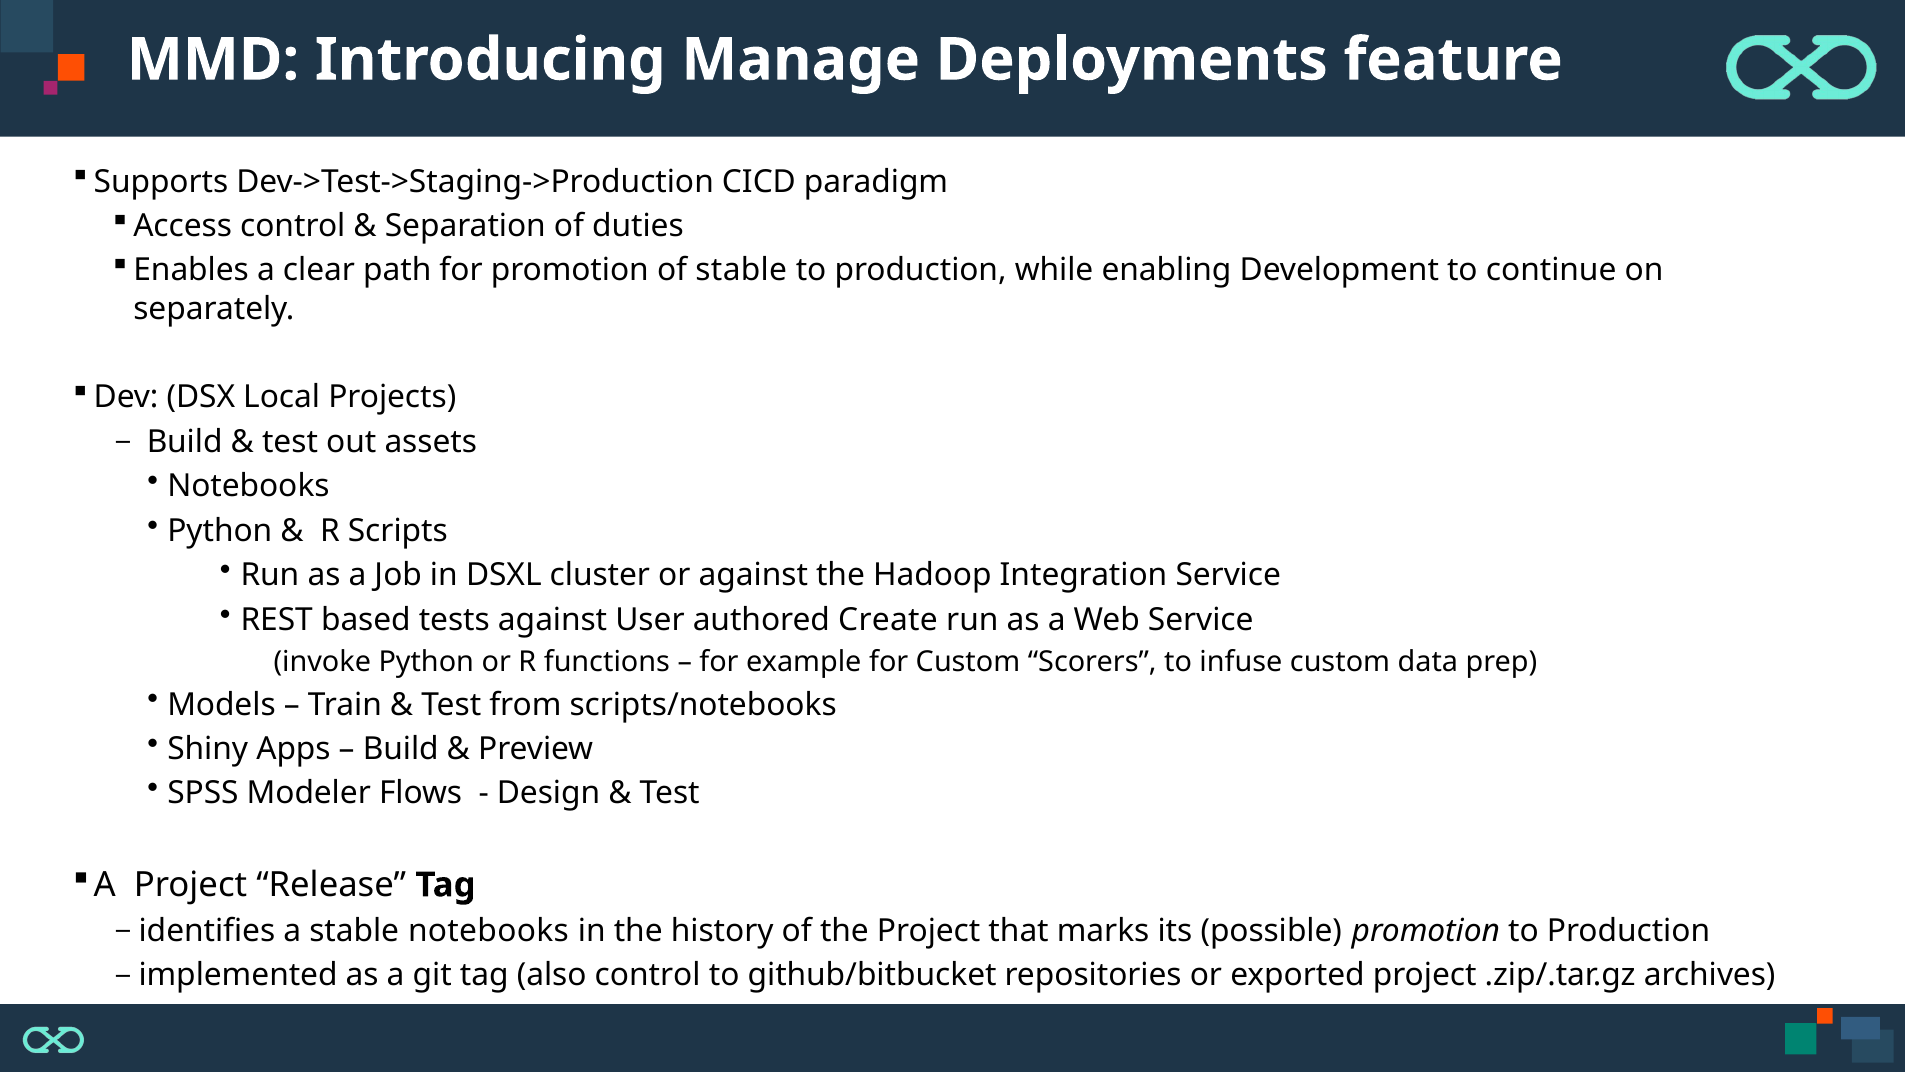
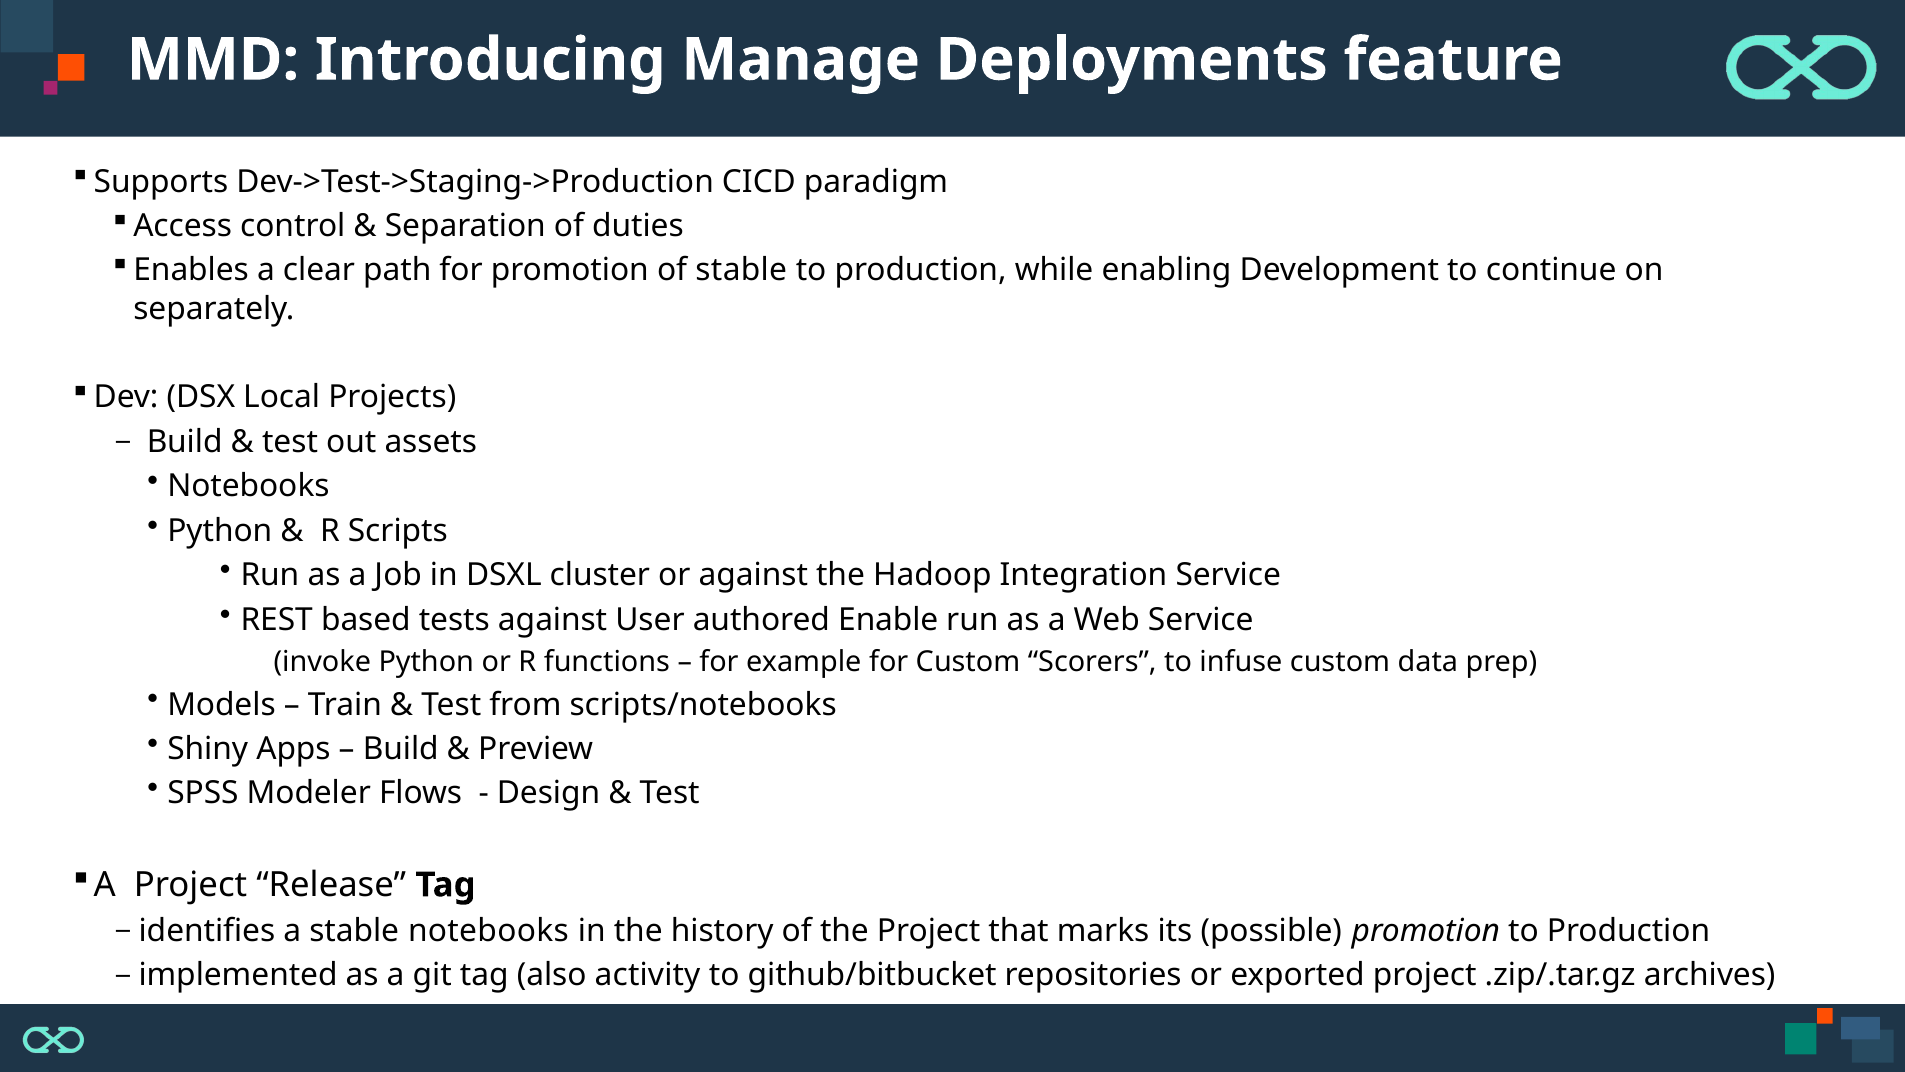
Create: Create -> Enable
also control: control -> activity
